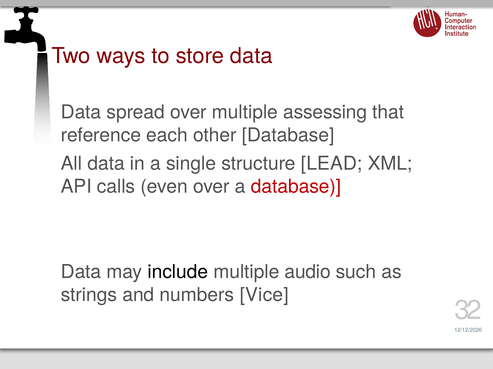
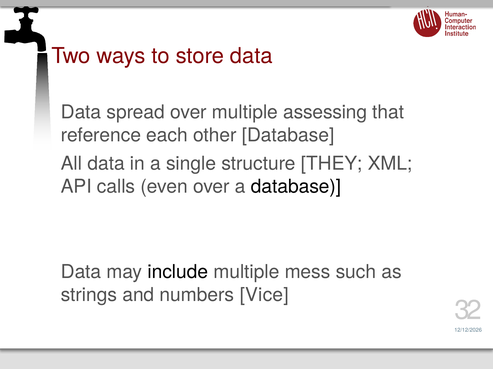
LEAD: LEAD -> THEY
database at (296, 187) colour: red -> black
audio: audio -> mess
